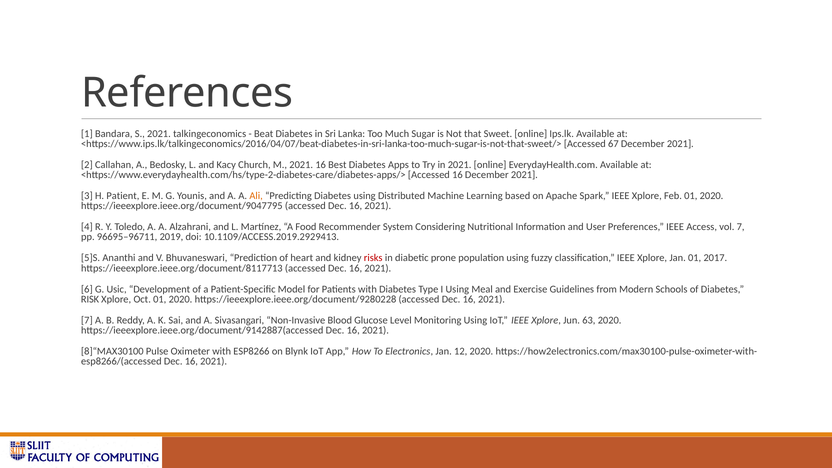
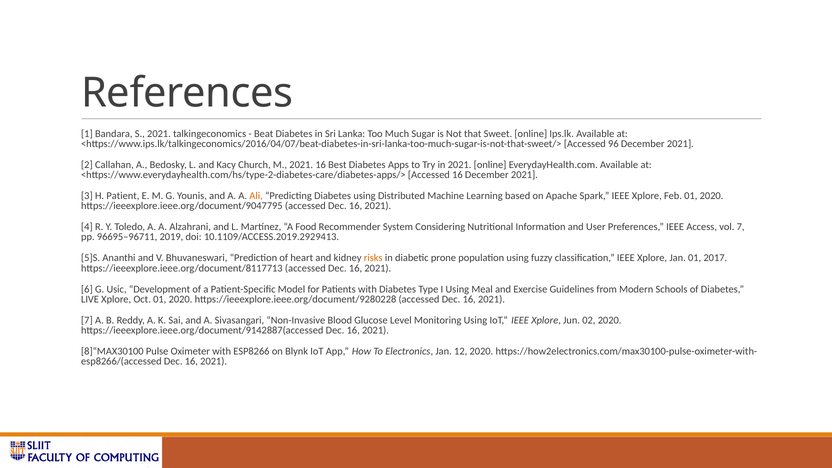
67: 67 -> 96
risks colour: red -> orange
RISK: RISK -> LIVE
63: 63 -> 02
